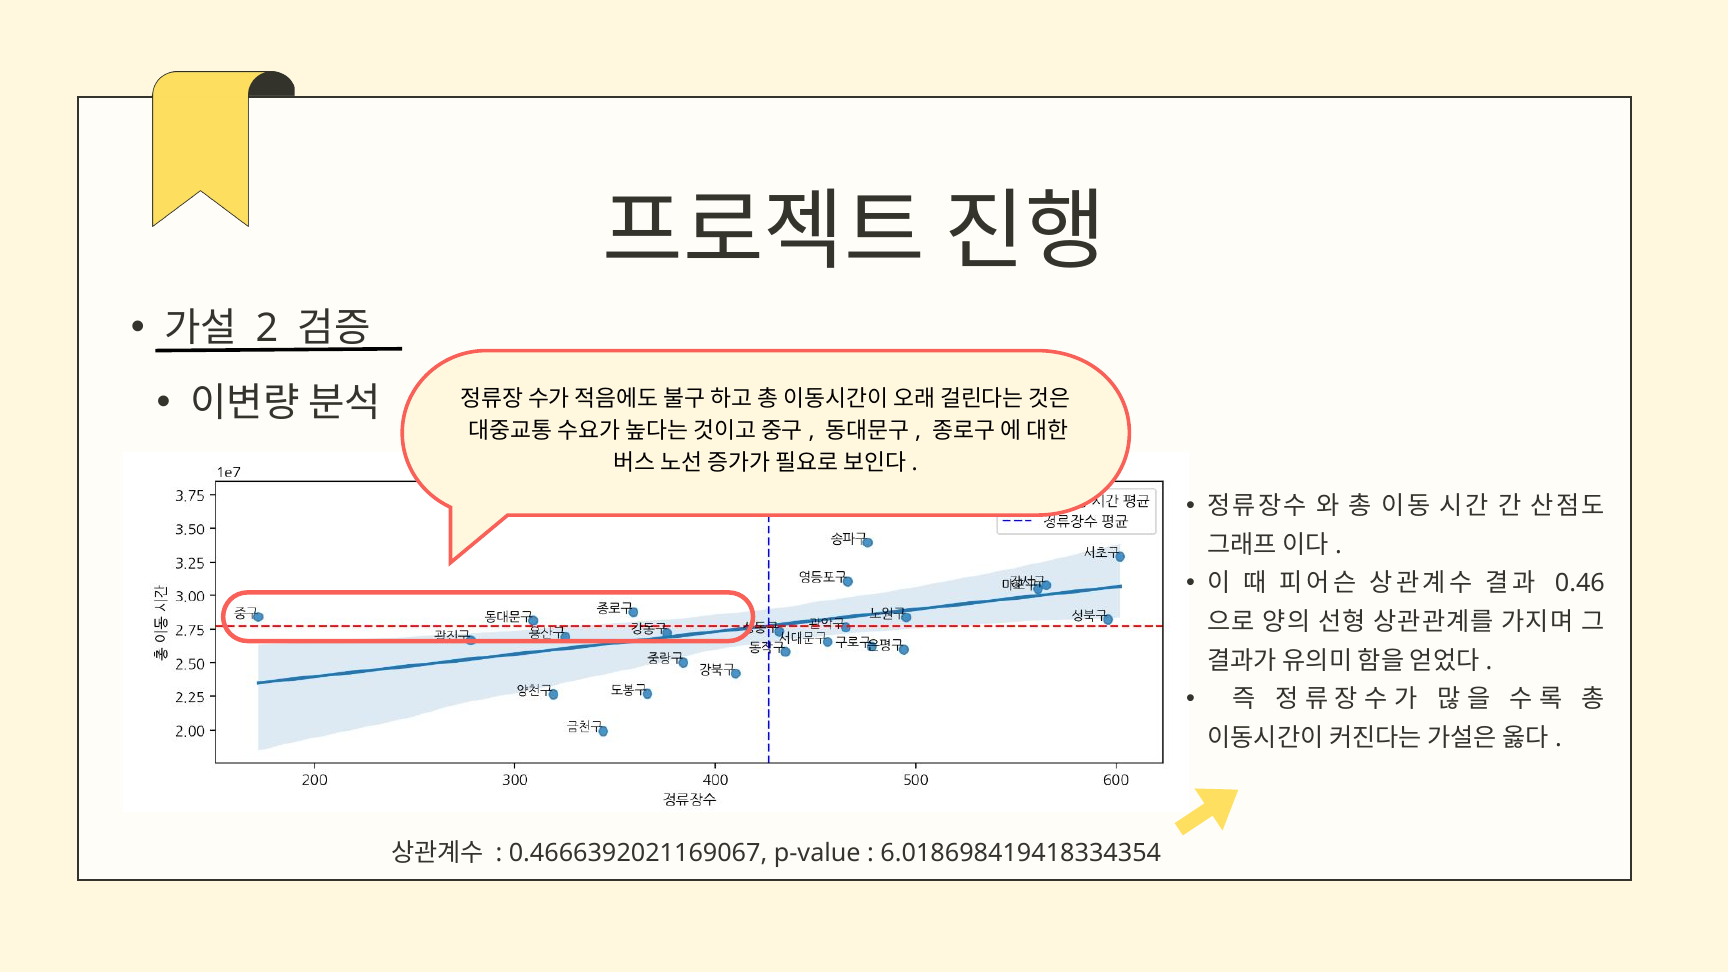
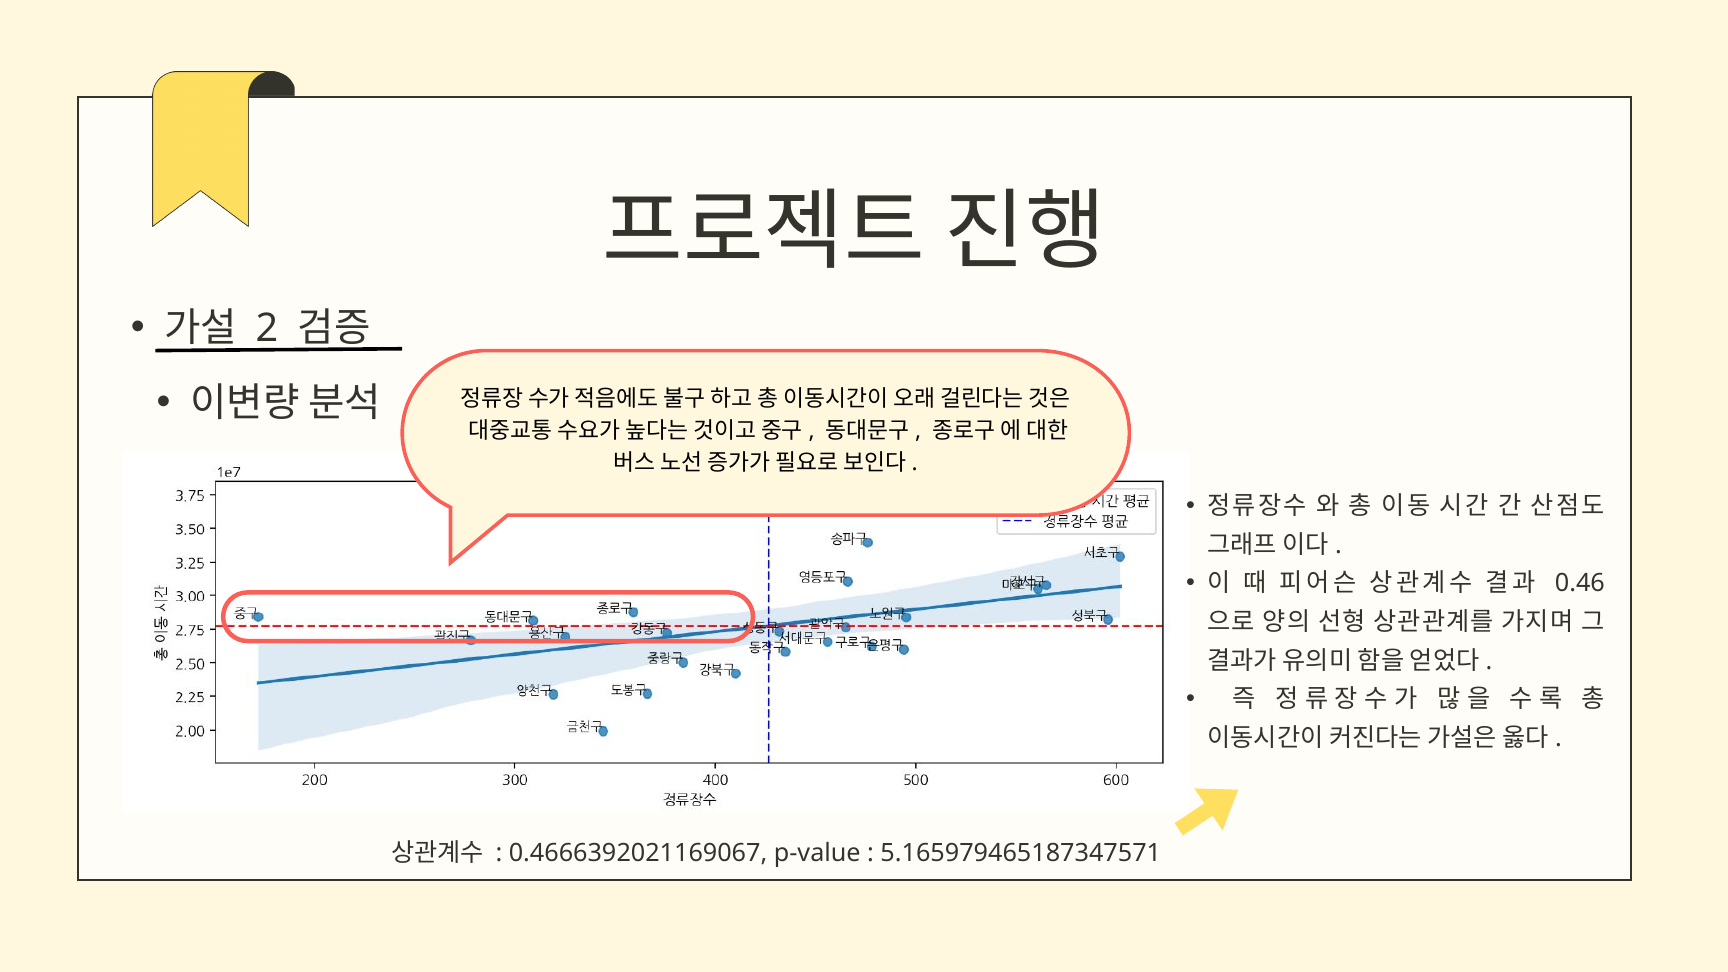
6.018698419418334354: 6.018698419418334354 -> 5.165979465187347571
